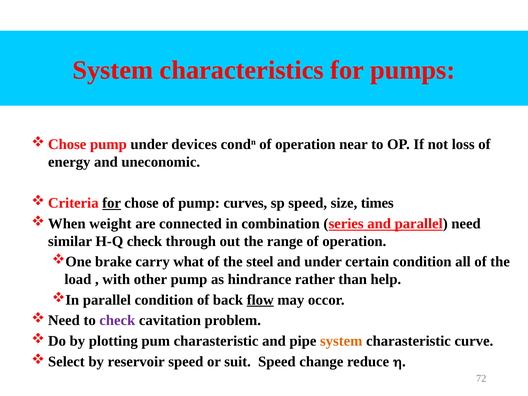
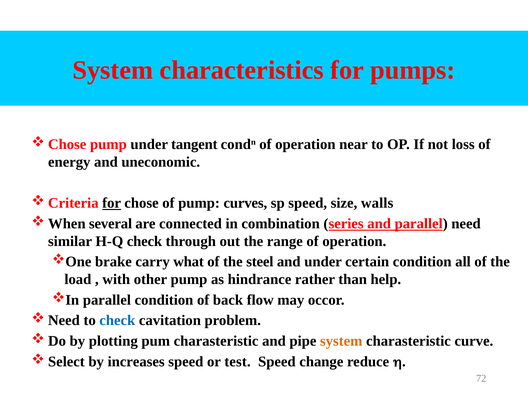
devices: devices -> tangent
times: times -> walls
weight: weight -> several
flow underline: present -> none
check at (117, 320) colour: purple -> blue
reservoir: reservoir -> increases
suit: suit -> test
